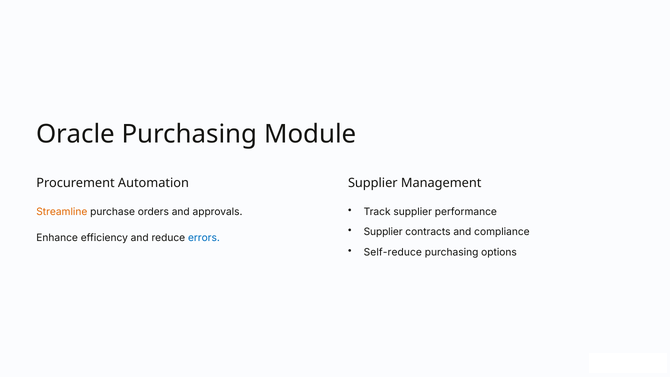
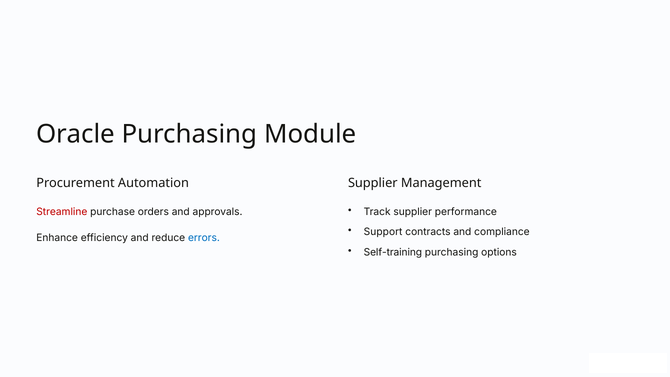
Streamline colour: orange -> red
Supplier at (383, 232): Supplier -> Support
Self-reduce: Self-reduce -> Self-training
